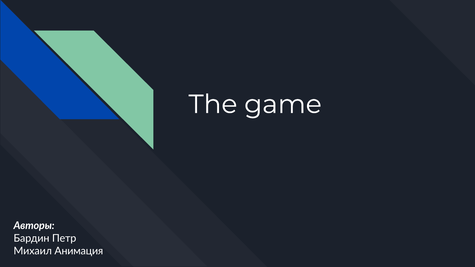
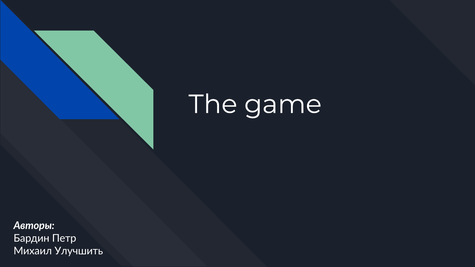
Анимация: Анимация -> Улучшить
